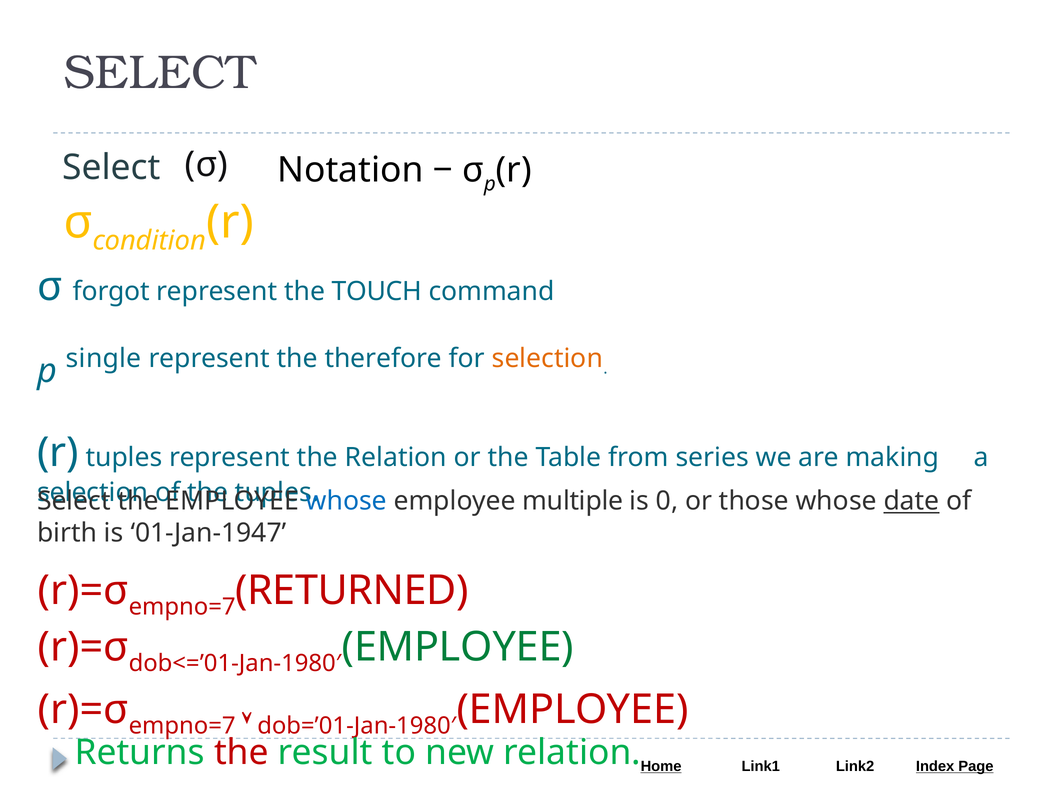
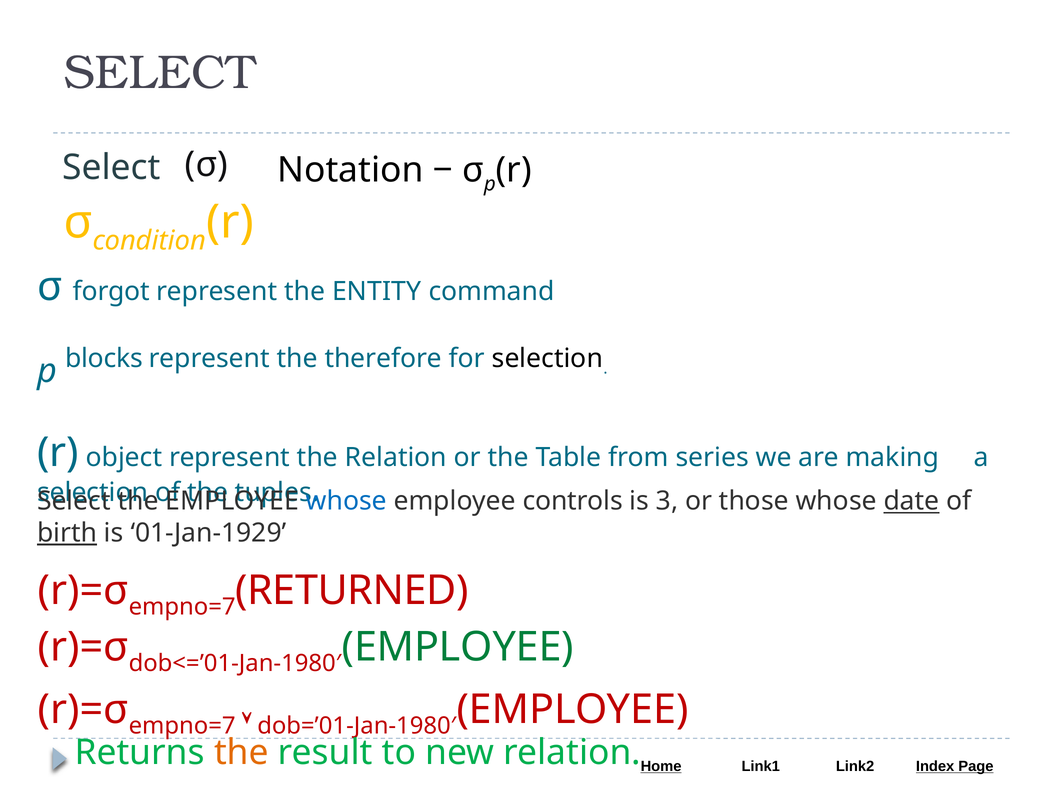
TOUCH: TOUCH -> ENTITY
single: single -> blocks
selection at (547, 359) colour: orange -> black
r tuples: tuples -> object
multiple: multiple -> controls
0: 0 -> 3
birth underline: none -> present
01-Jan-1947: 01-Jan-1947 -> 01-Jan-1929
the at (241, 753) colour: red -> orange
